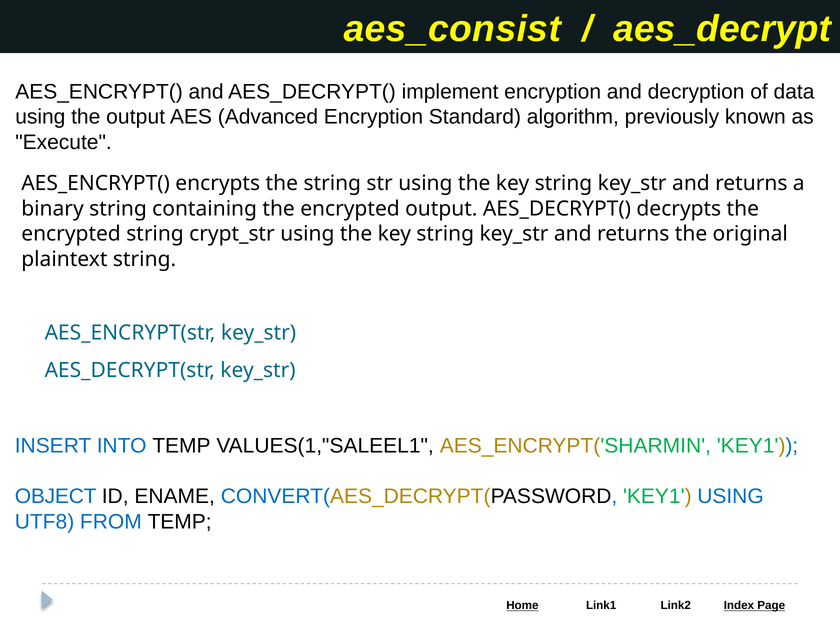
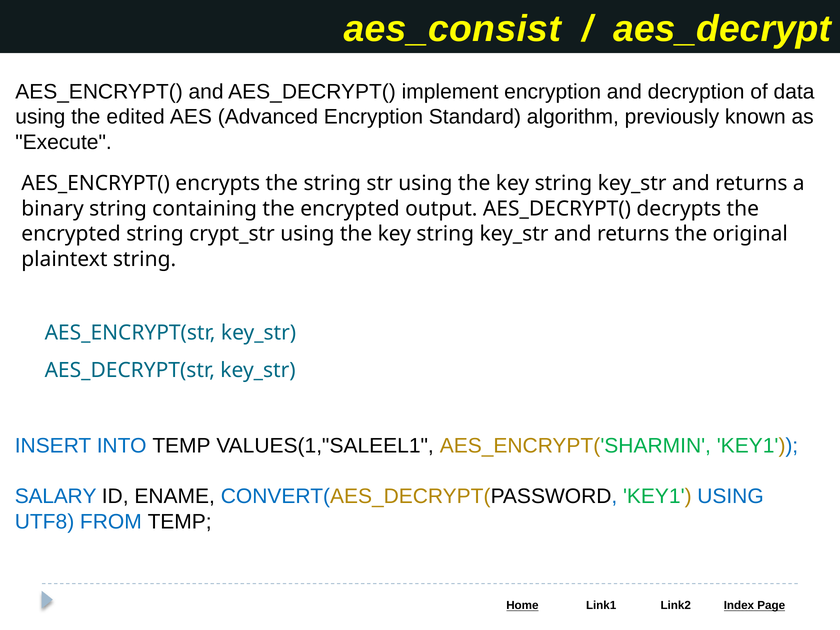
the output: output -> edited
OBJECT: OBJECT -> SALARY
